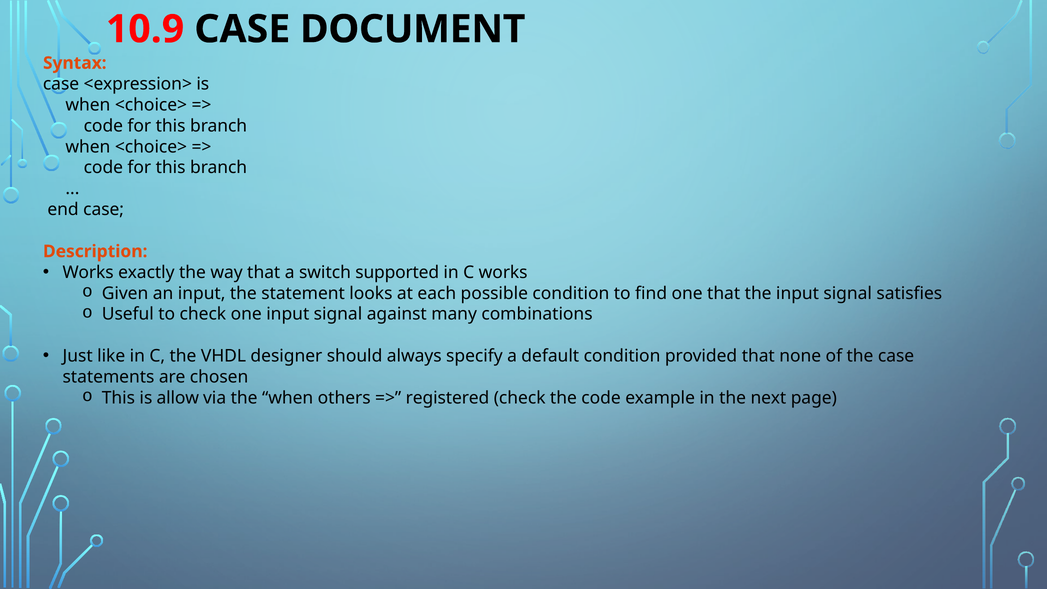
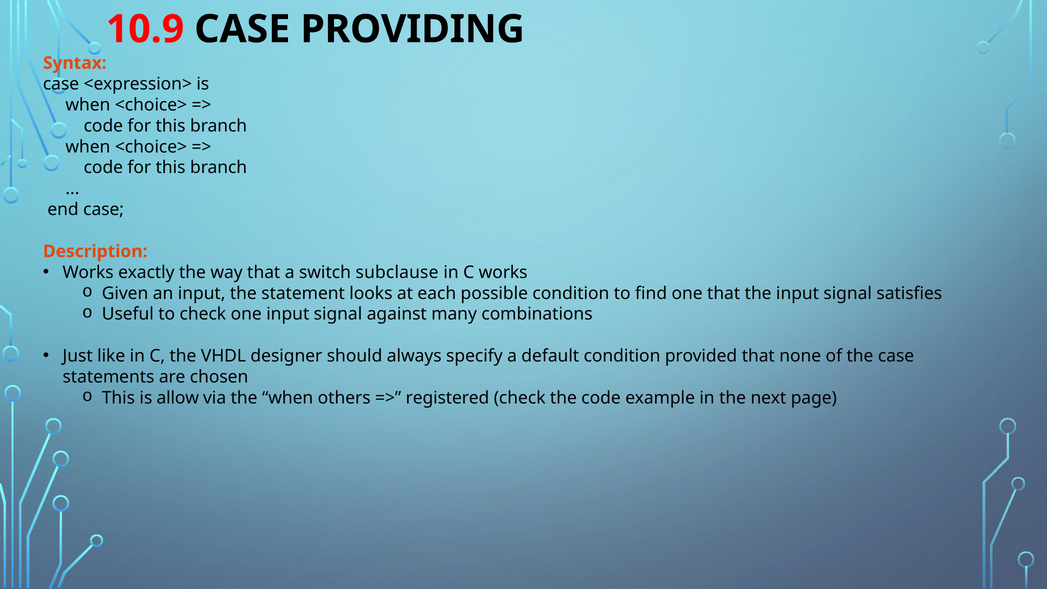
DOCUMENT: DOCUMENT -> PROVIDING
supported: supported -> subclause
